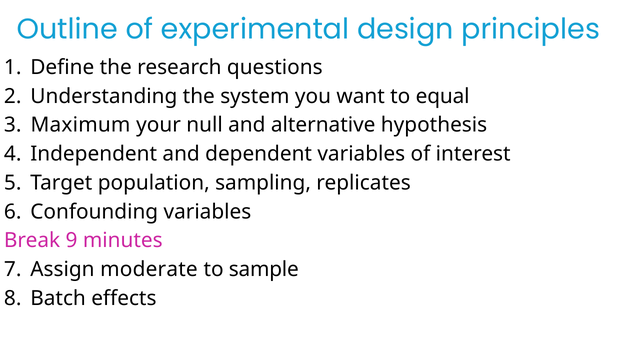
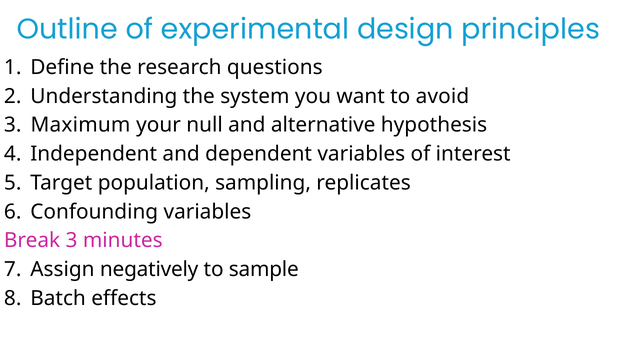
equal: equal -> avoid
Break 9: 9 -> 3
moderate: moderate -> negatively
